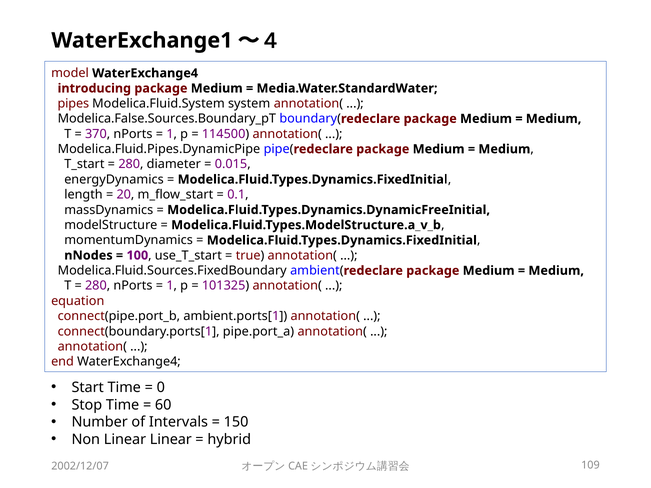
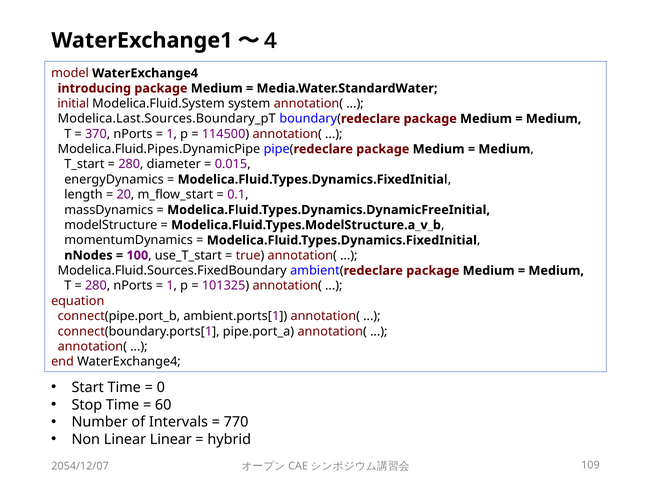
pipes: pipes -> initial
Modelica.False.Sources.Boundary_pT: Modelica.False.Sources.Boundary_pT -> Modelica.Last.Sources.Boundary_pT
150: 150 -> 770
2002/12/07: 2002/12/07 -> 2054/12/07
